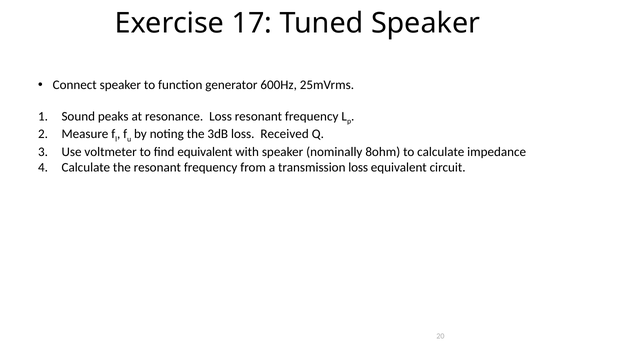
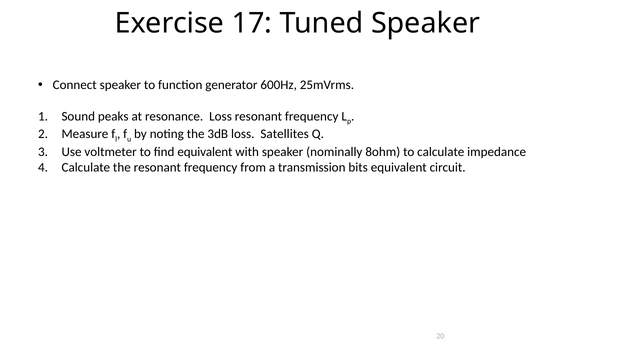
Received: Received -> Satellites
transmission loss: loss -> bits
